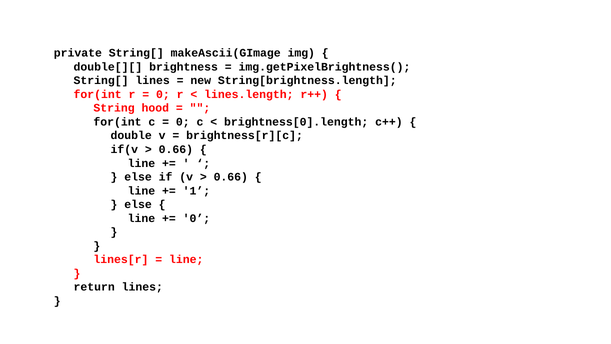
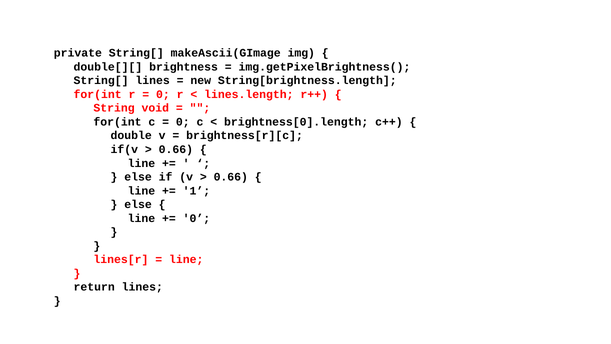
hood: hood -> void
